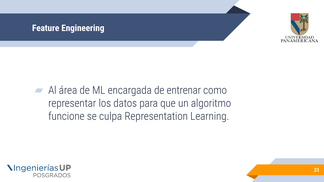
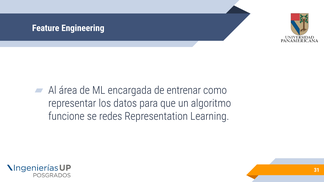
culpa: culpa -> redes
